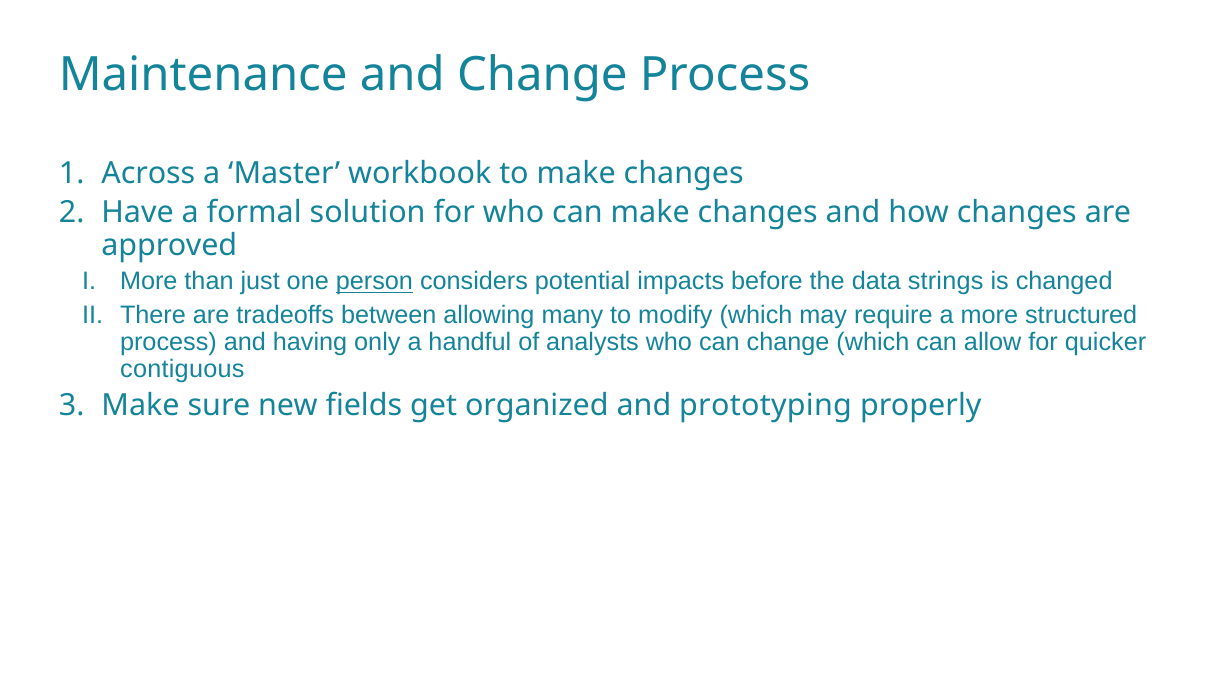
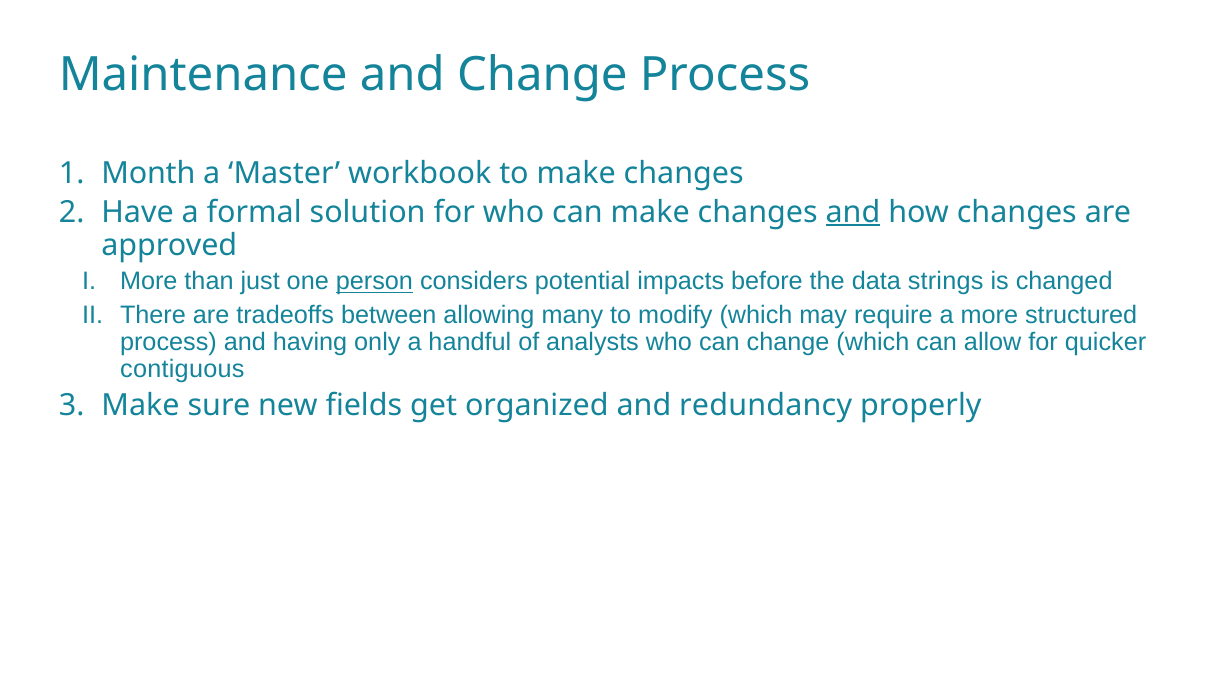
Across: Across -> Month
and at (853, 212) underline: none -> present
prototyping: prototyping -> redundancy
